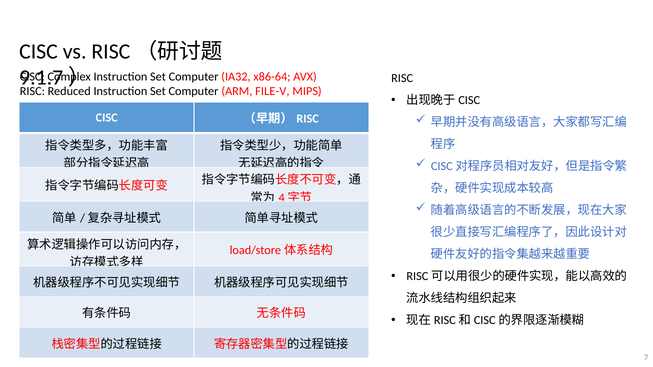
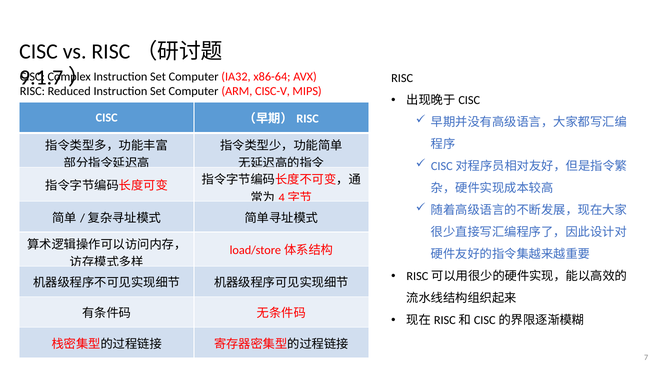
FILE-V: FILE-V -> CISC-V
